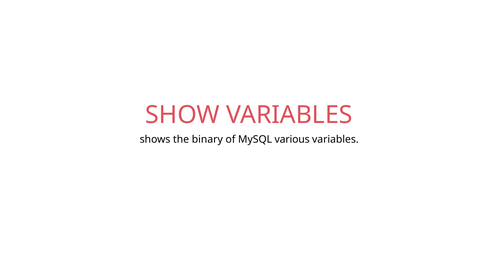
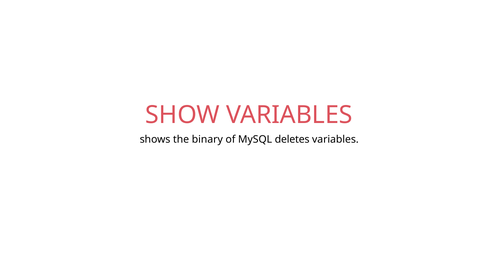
various: various -> deletes
